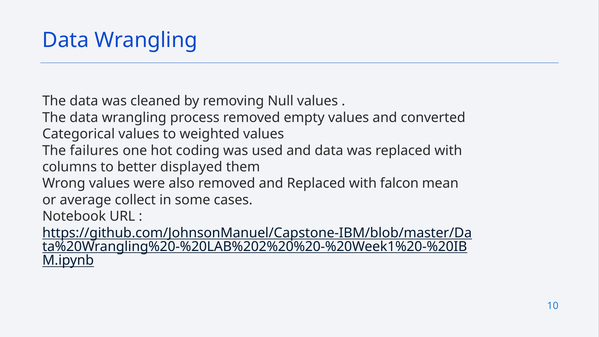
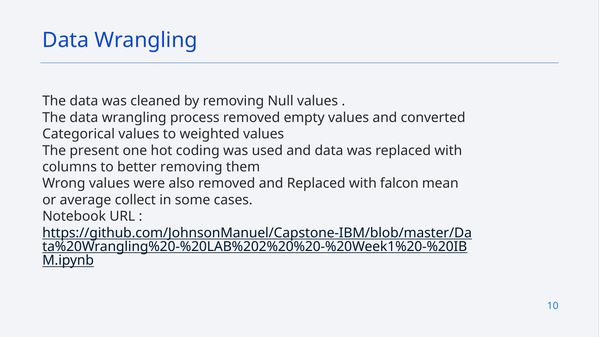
failures: failures -> present
better displayed: displayed -> removing
